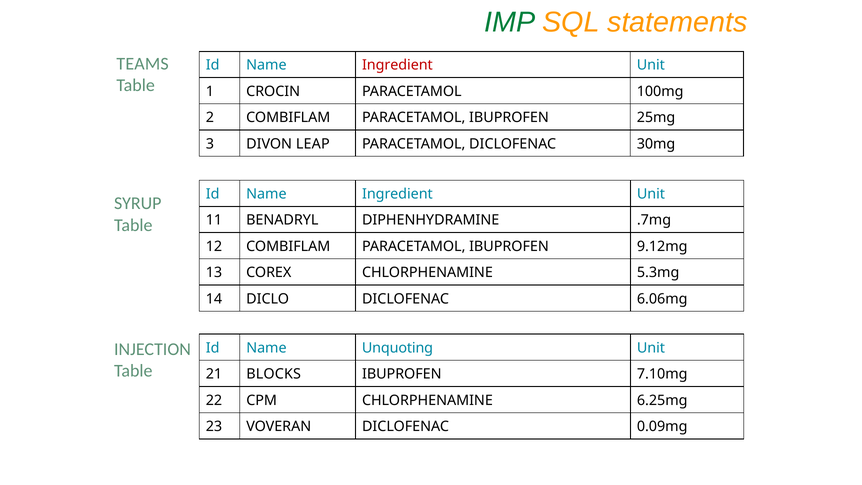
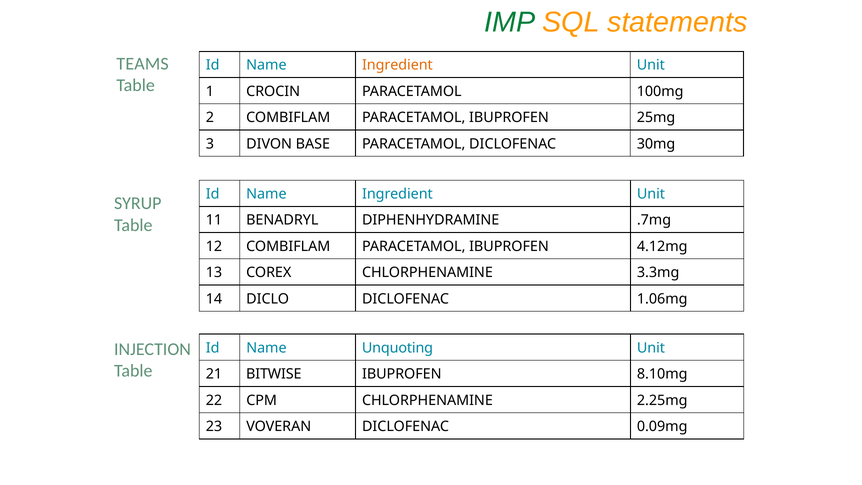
Ingredient at (397, 65) colour: red -> orange
LEAP: LEAP -> BASE
9.12mg: 9.12mg -> 4.12mg
5.3mg: 5.3mg -> 3.3mg
6.06mg: 6.06mg -> 1.06mg
BLOCKS: BLOCKS -> BITWISE
7.10mg: 7.10mg -> 8.10mg
6.25mg: 6.25mg -> 2.25mg
